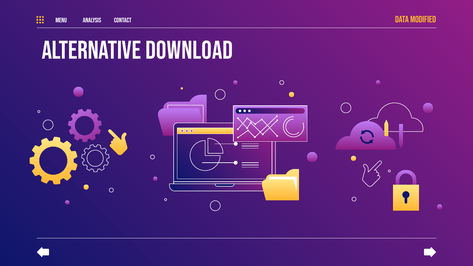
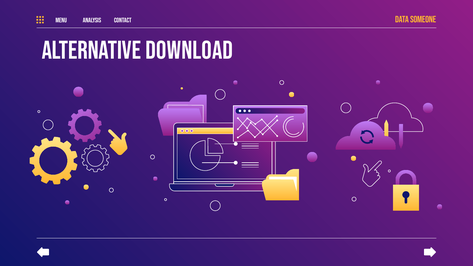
MODIFIED: MODIFIED -> SOMEONE
